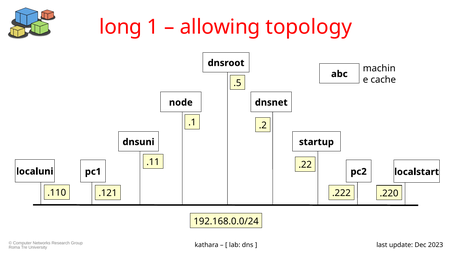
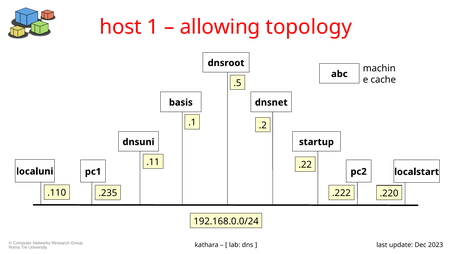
long: long -> host
node: node -> basis
.121: .121 -> .235
